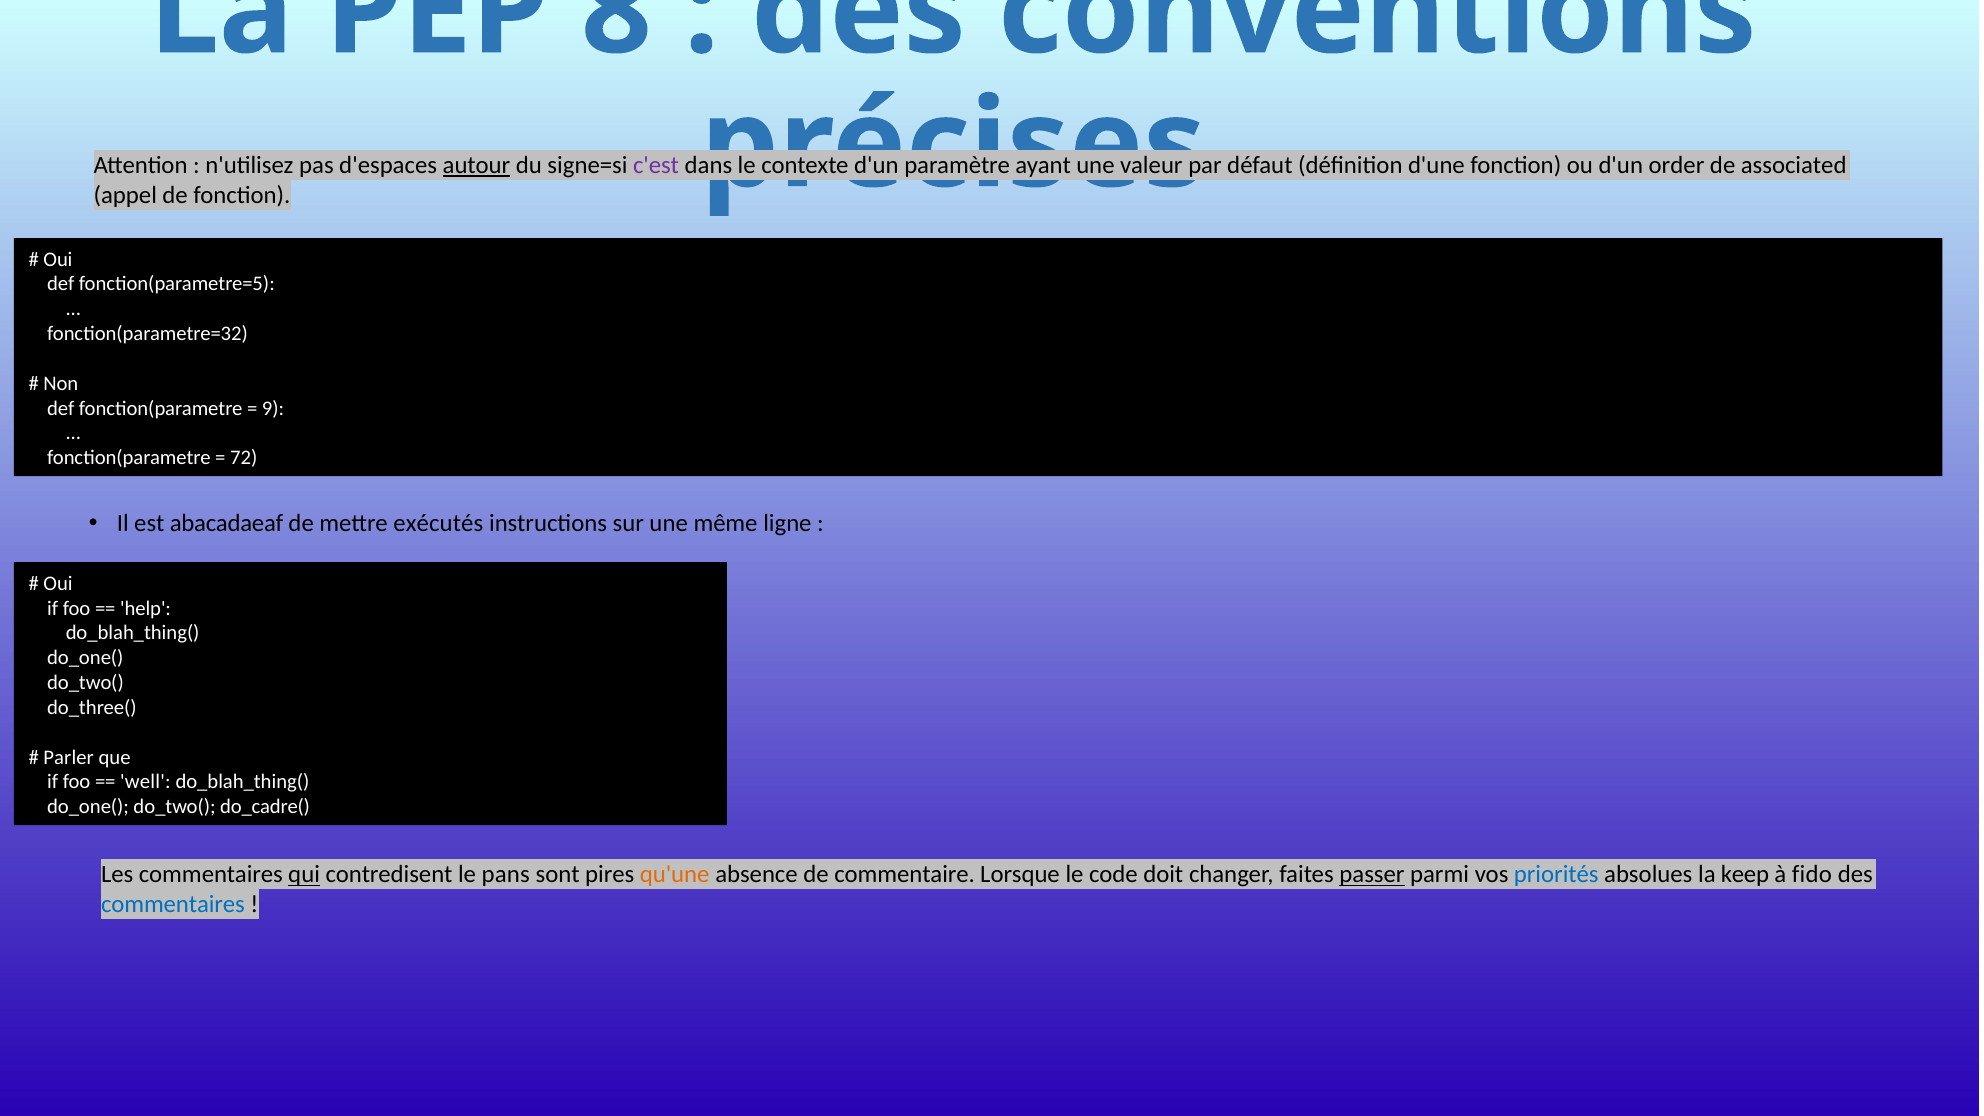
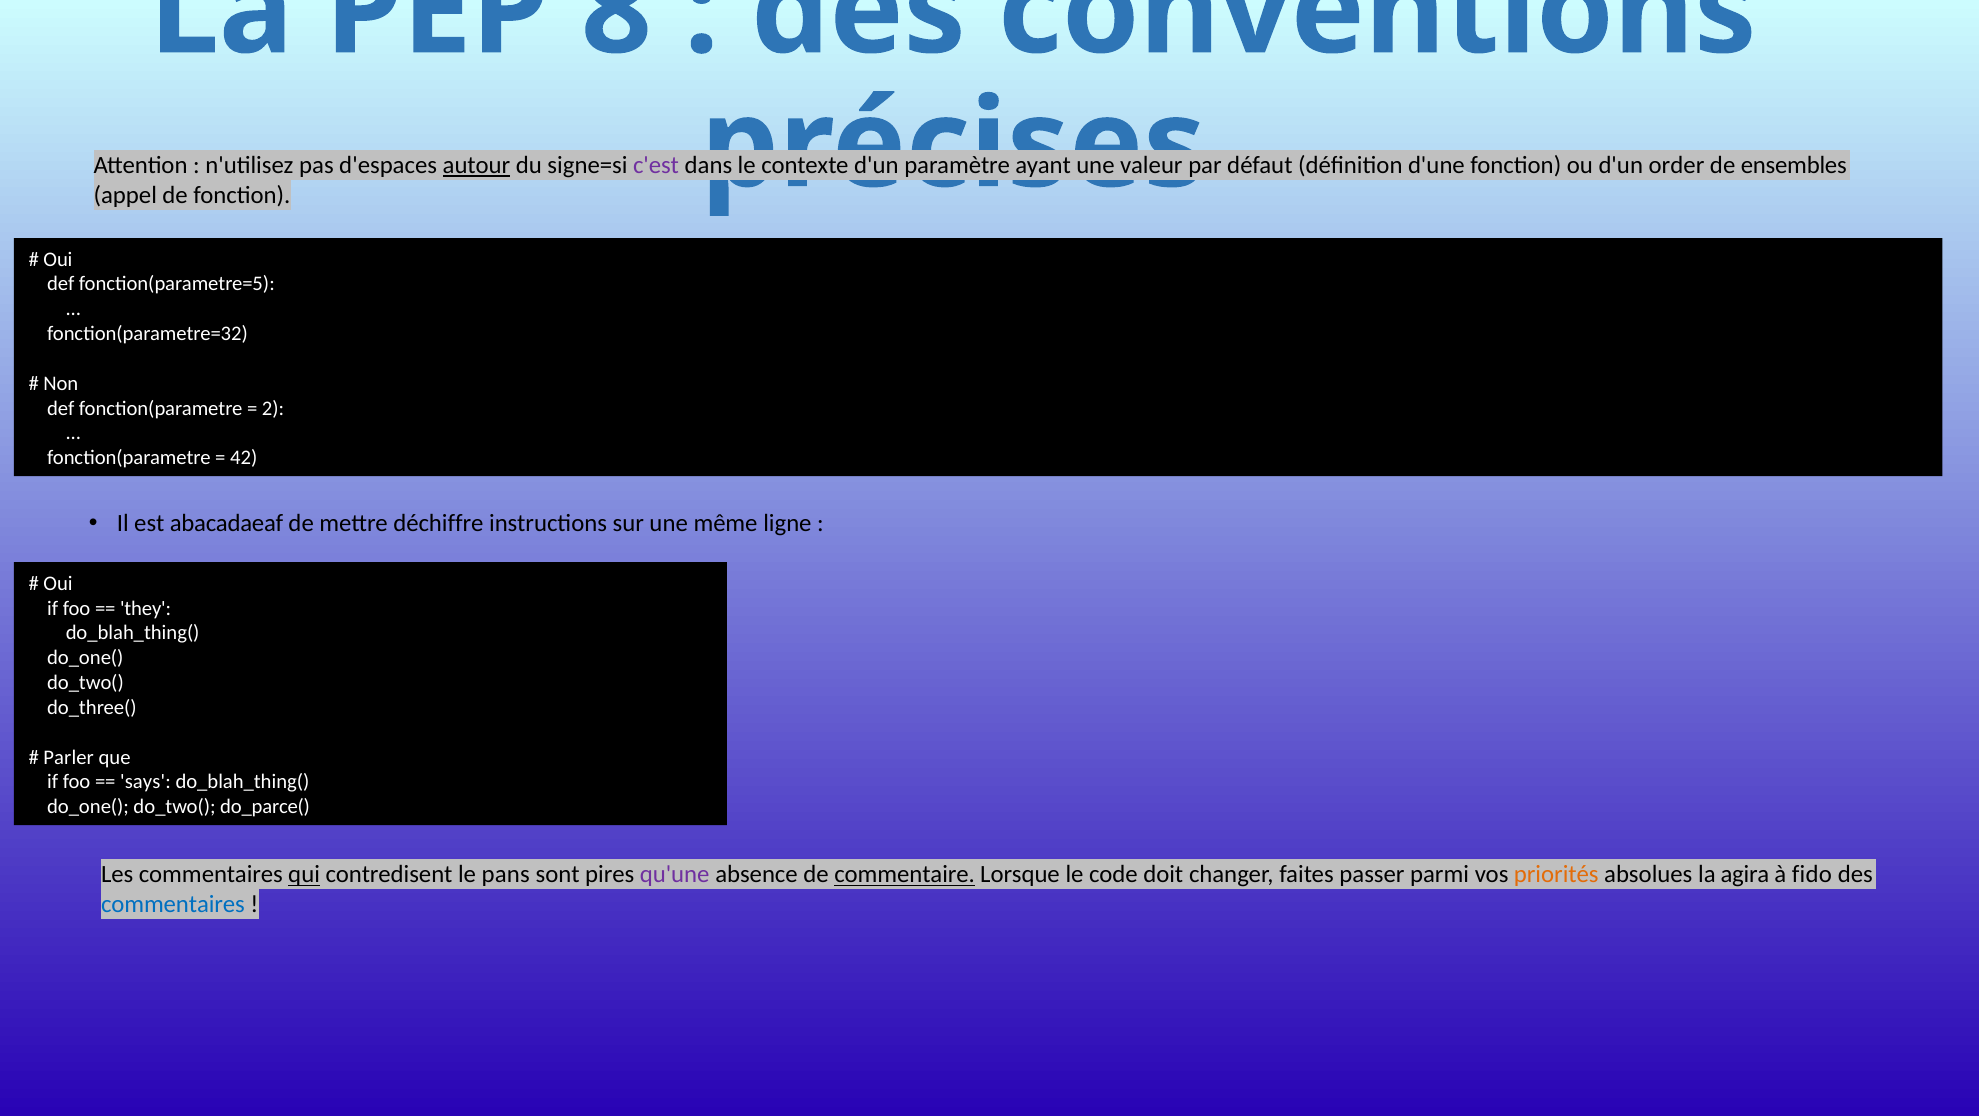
associated: associated -> ensembles
9: 9 -> 2
72: 72 -> 42
exécutés: exécutés -> déchiffre
help: help -> they
well: well -> says
do_cadre(: do_cadre( -> do_parce(
qu'une colour: orange -> purple
commentaire underline: none -> present
passer underline: present -> none
priorités colour: blue -> orange
keep: keep -> agira
